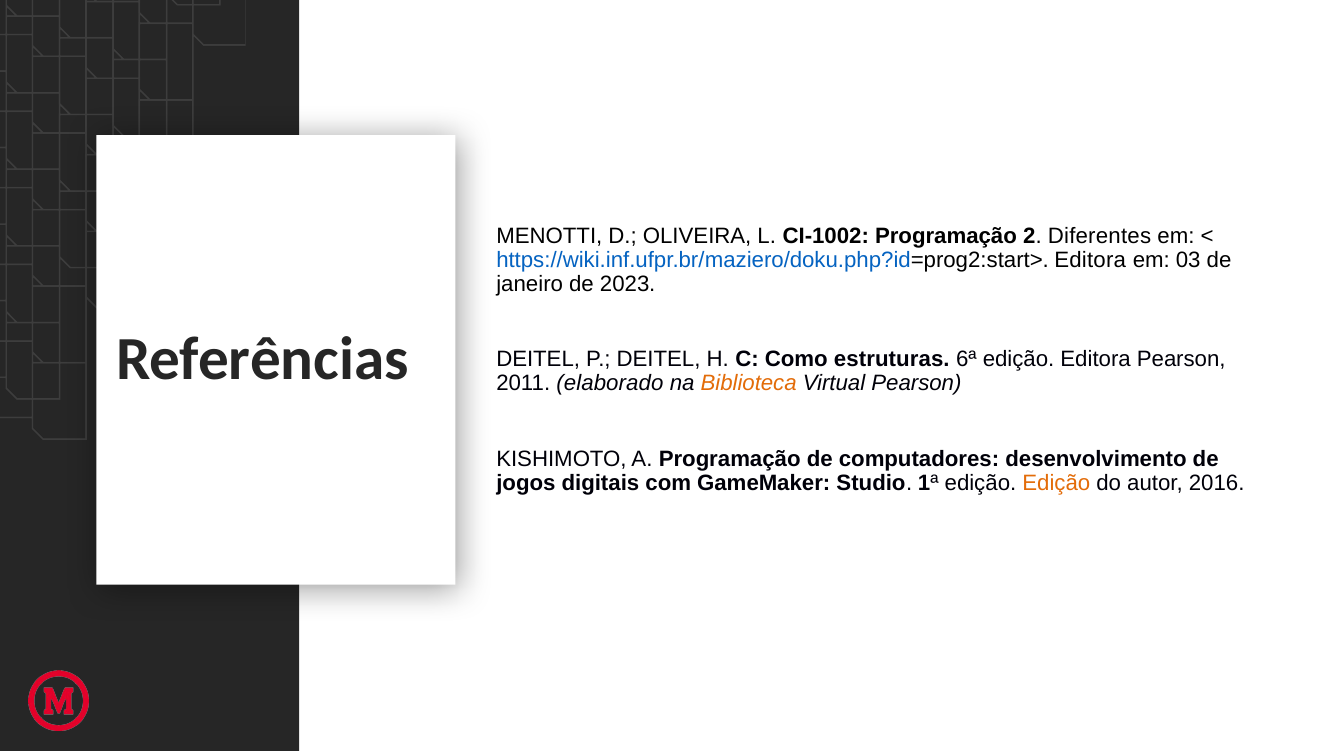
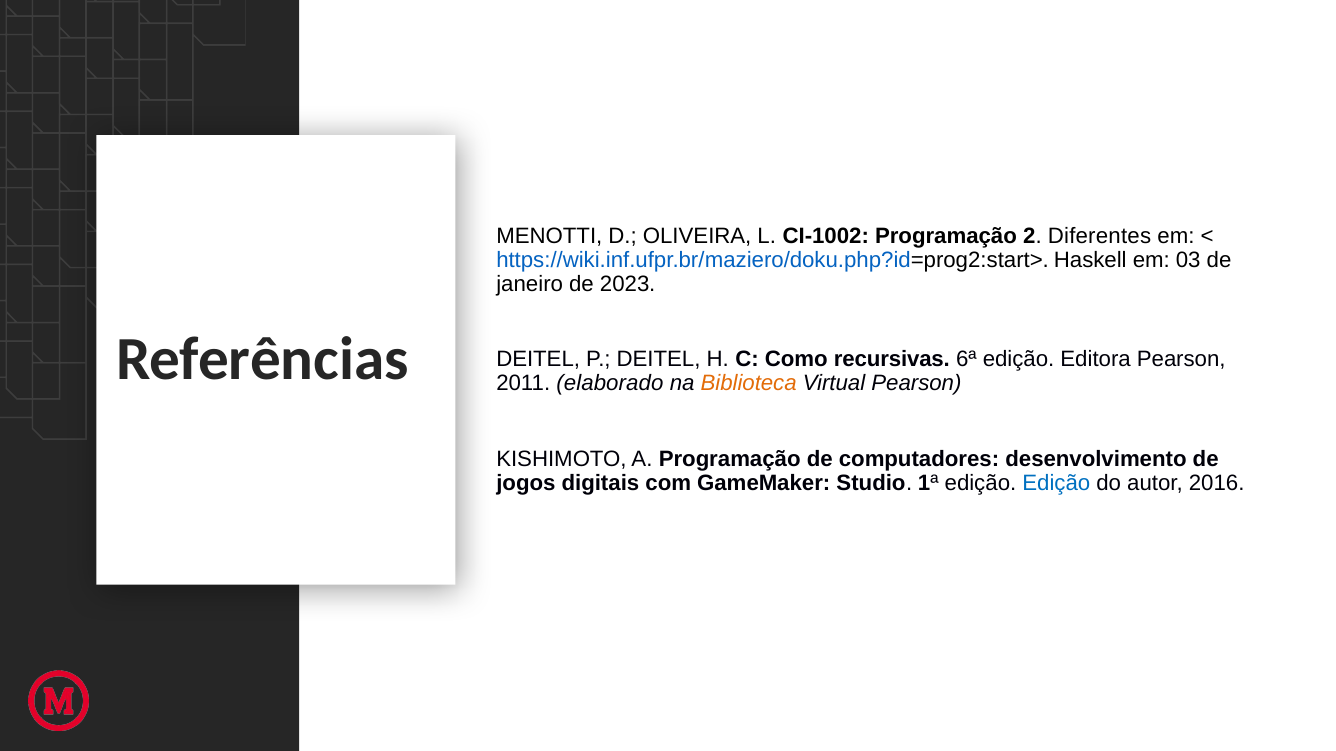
Editora at (1090, 260): Editora -> Haskell
estruturas: estruturas -> recursivas
Edição at (1056, 484) colour: orange -> blue
